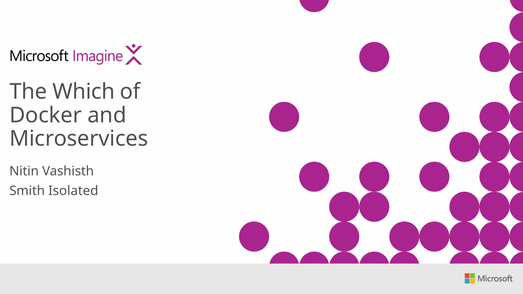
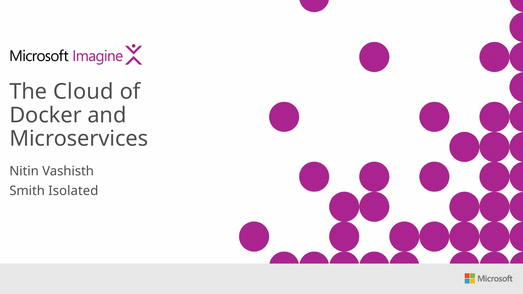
Which: Which -> Cloud
